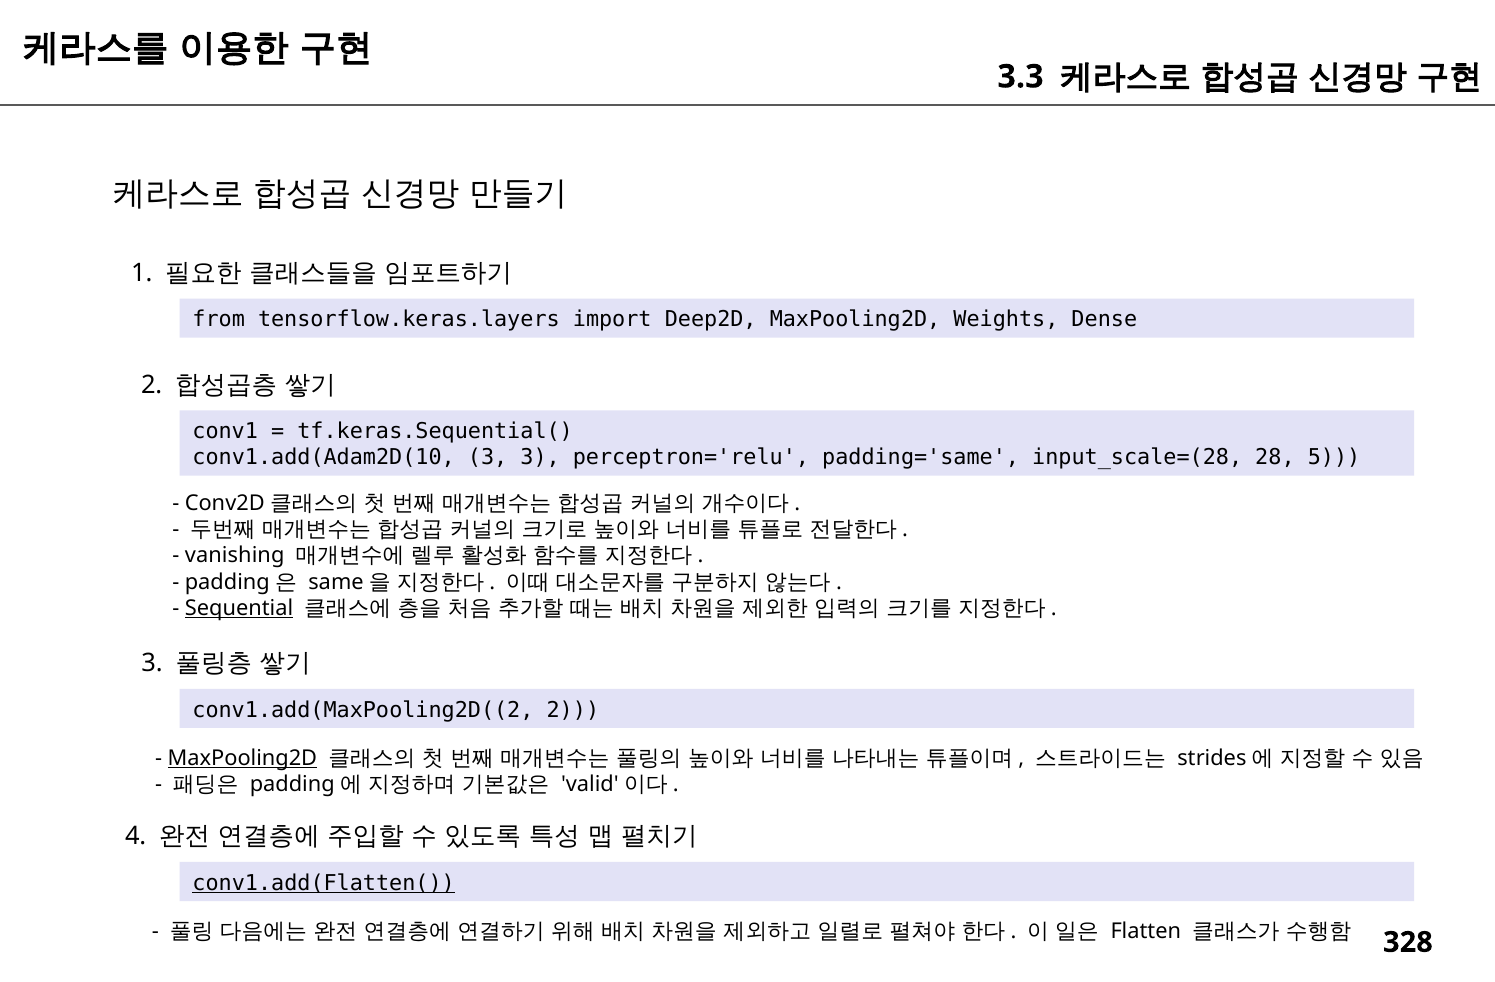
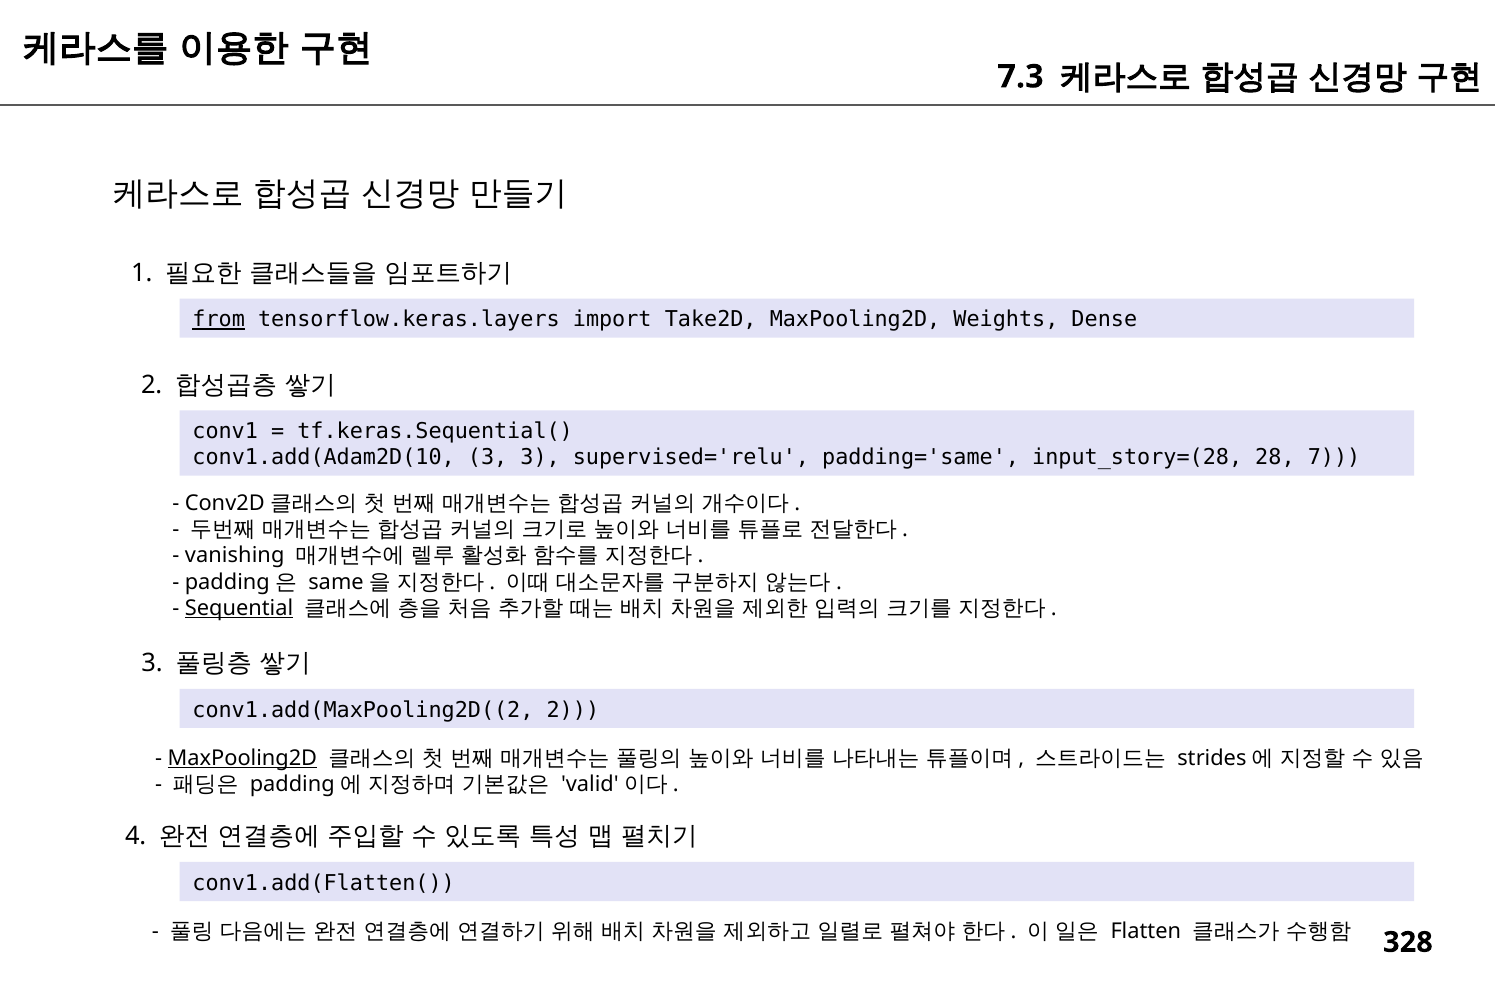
3.3: 3.3 -> 7.3
from underline: none -> present
Deep2D: Deep2D -> Take2D
perceptron='relu: perceptron='relu -> supervised='relu
input_scale=(28: input_scale=(28 -> input_story=(28
5: 5 -> 7
conv1.add(Flatten( underline: present -> none
